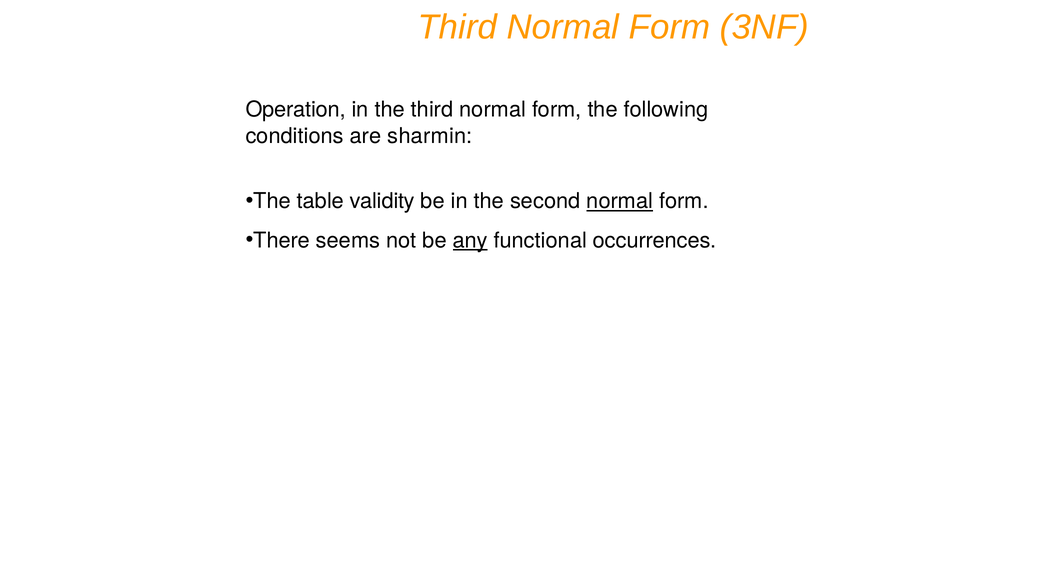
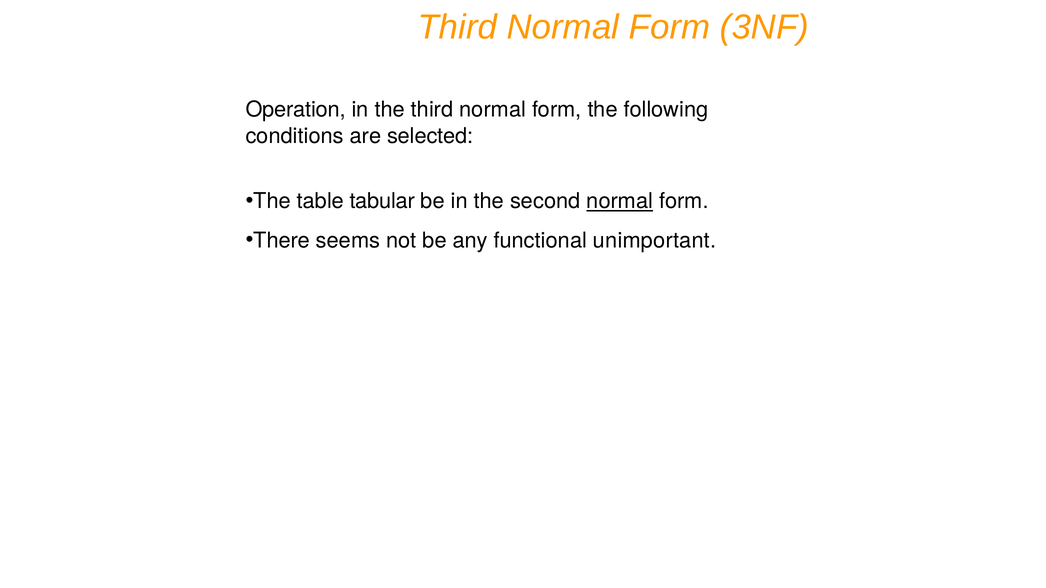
sharmin: sharmin -> selected
validity: validity -> tabular
any underline: present -> none
occurrences: occurrences -> unimportant
